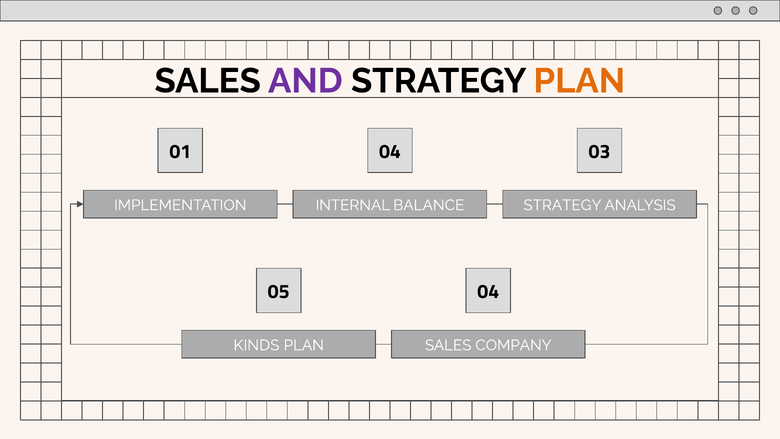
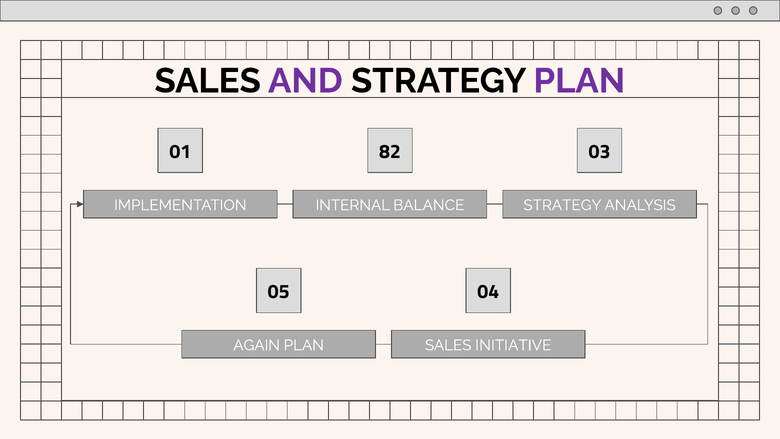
PLAN at (579, 81) colour: orange -> purple
01 04: 04 -> 82
KINDS: KINDS -> AGAIN
COMPANY: COMPANY -> INITIATIVE
